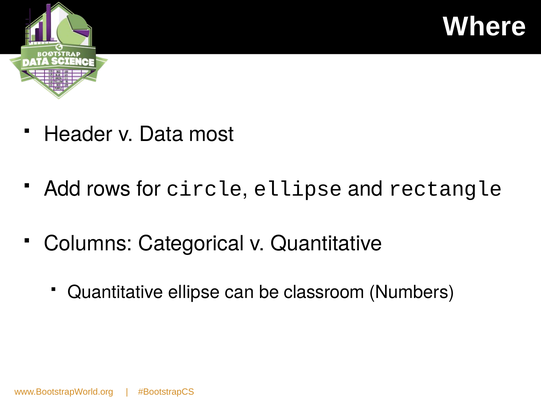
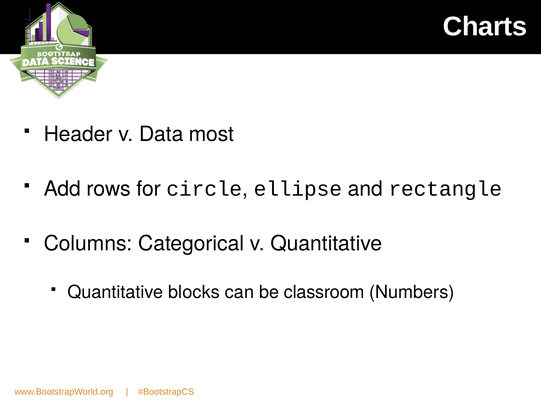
Where: Where -> Charts
Quantitative ellipse: ellipse -> blocks
